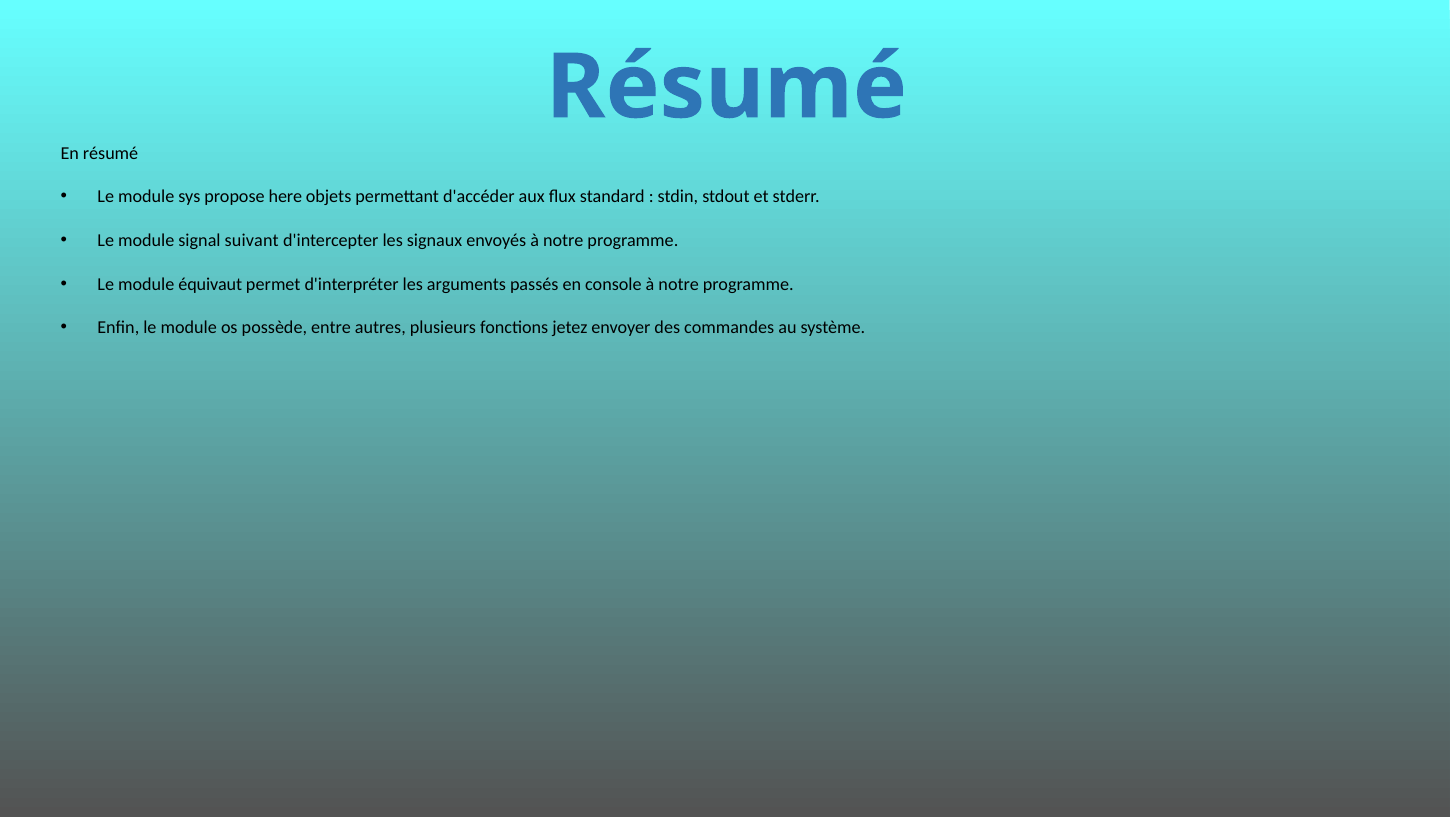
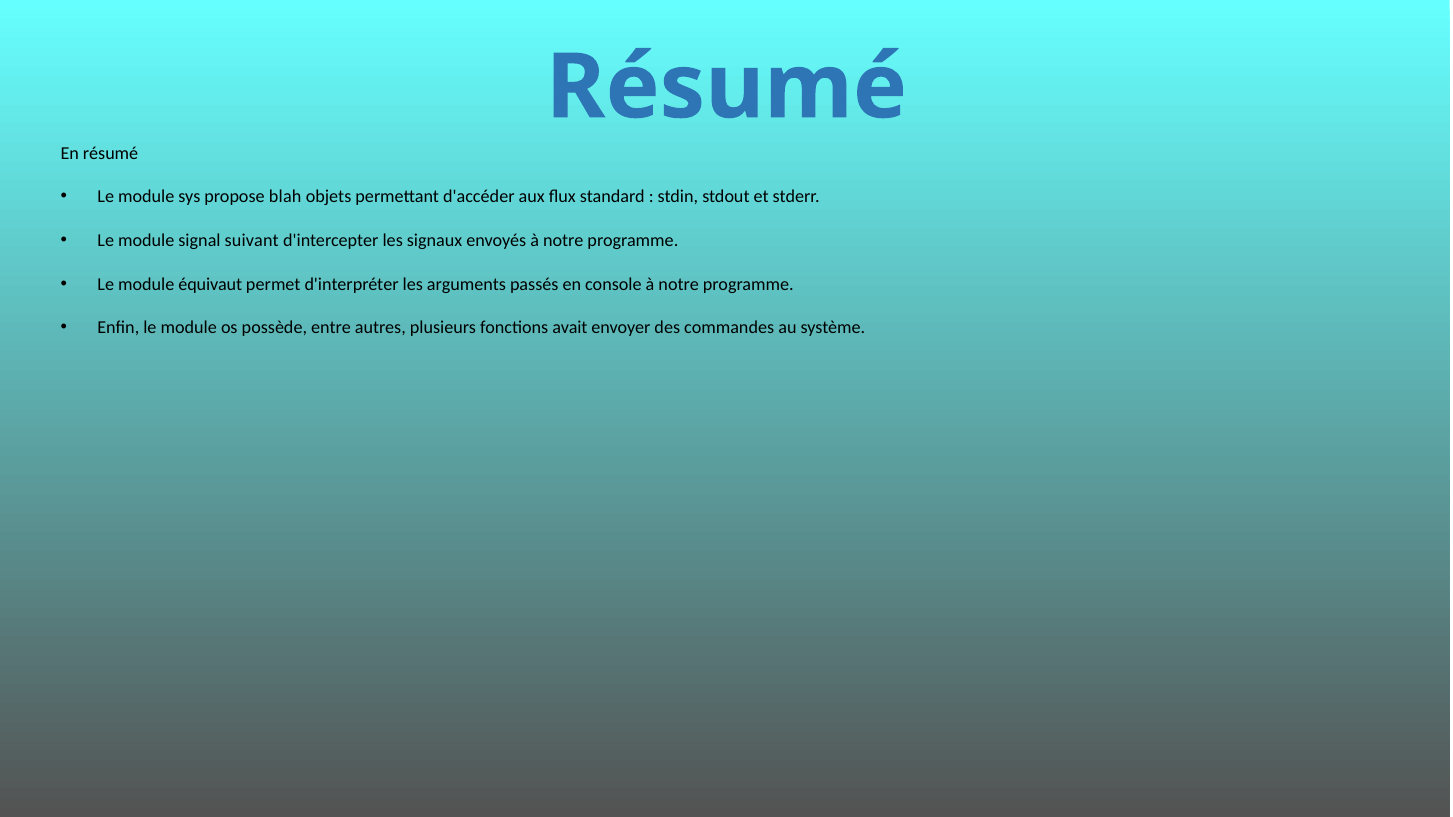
here: here -> blah
jetez: jetez -> avait
